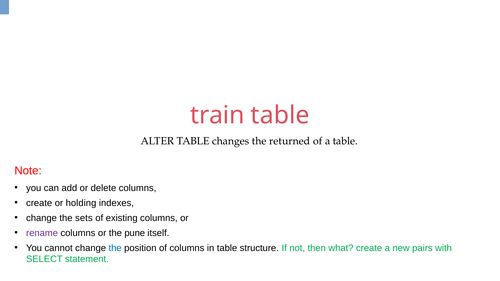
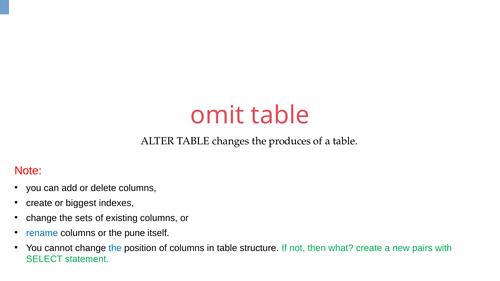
train: train -> omit
returned: returned -> produces
holding: holding -> biggest
rename colour: purple -> blue
